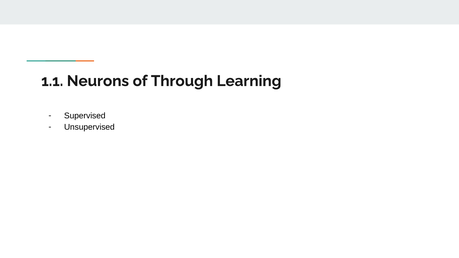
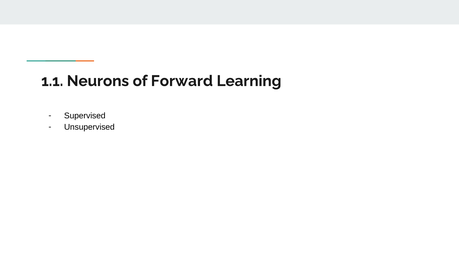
Through: Through -> Forward
